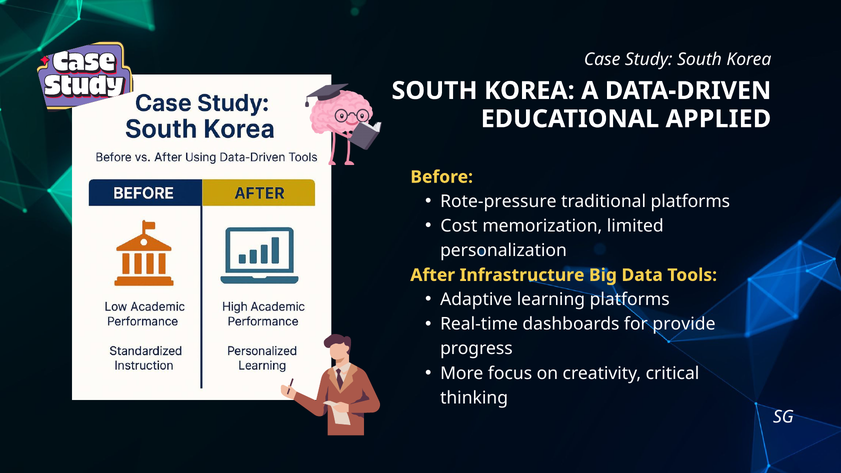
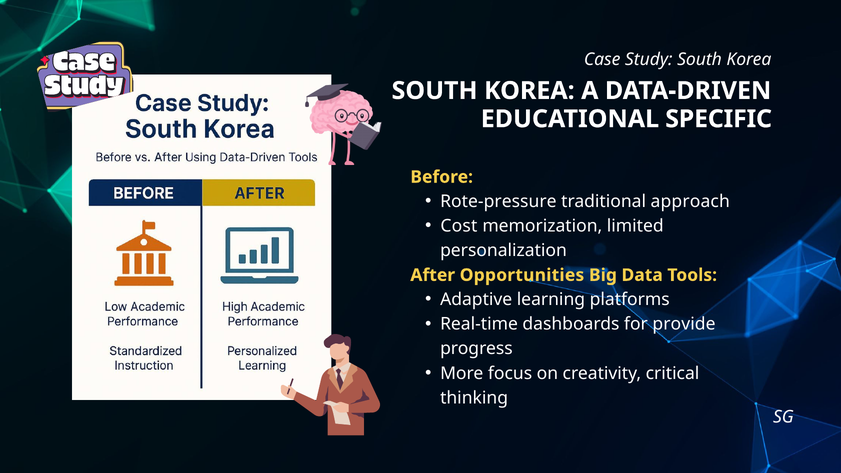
APPLIED: APPLIED -> SPECIFIC
traditional platforms: platforms -> approach
Infrastructure: Infrastructure -> Opportunities
